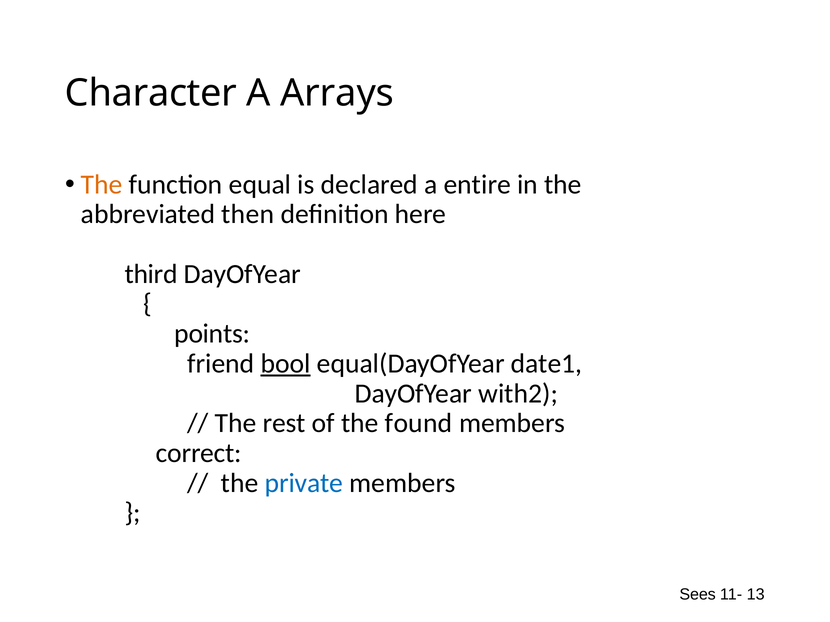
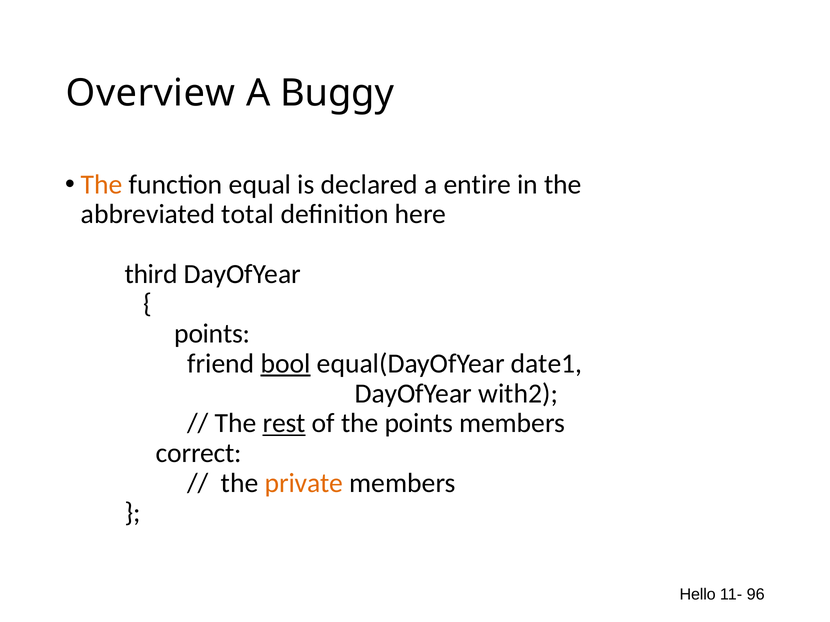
Character: Character -> Overview
Arrays: Arrays -> Buggy
then: then -> total
rest underline: none -> present
the found: found -> points
private colour: blue -> orange
Sees: Sees -> Hello
13: 13 -> 96
